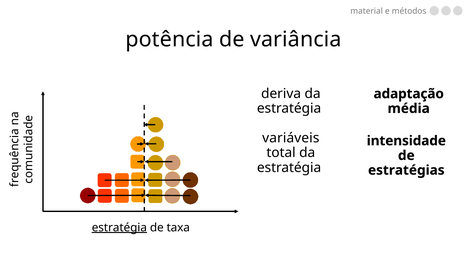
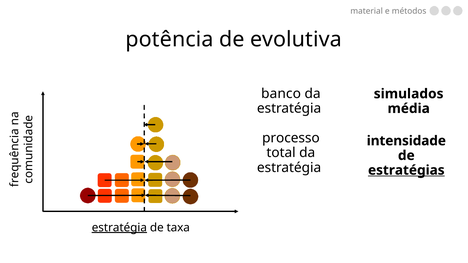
variância: variância -> evolutiva
deriva: deriva -> banco
adaptação: adaptação -> simulados
variáveis: variáveis -> processo
estratégias underline: none -> present
